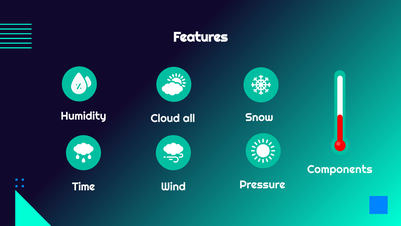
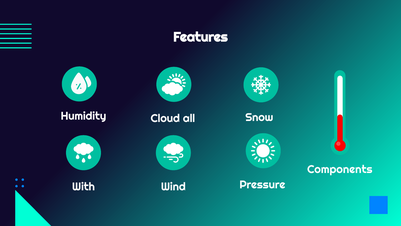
Time: Time -> With
